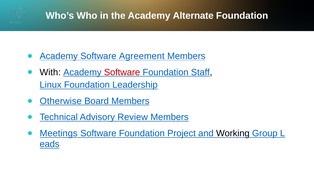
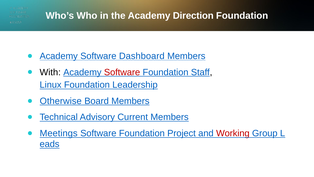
Alternate: Alternate -> Direction
Agreement: Agreement -> Dashboard
Review: Review -> Current
Working colour: black -> red
